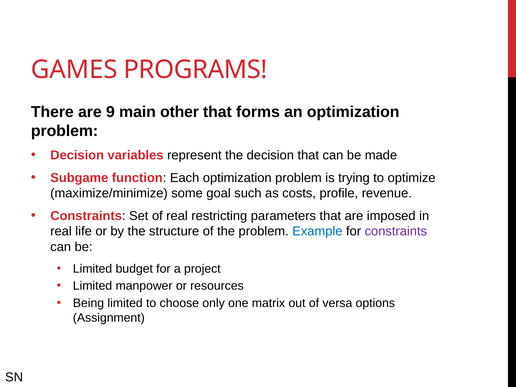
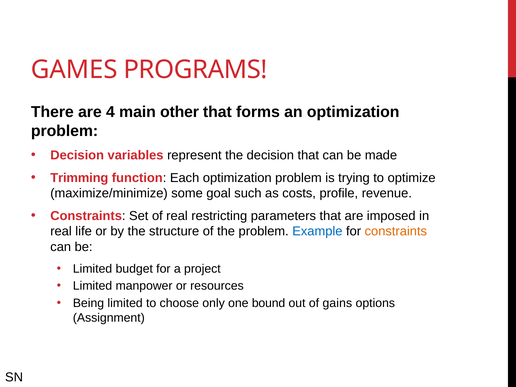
9: 9 -> 4
Subgame: Subgame -> Trimming
constraints at (396, 231) colour: purple -> orange
matrix: matrix -> bound
versa: versa -> gains
